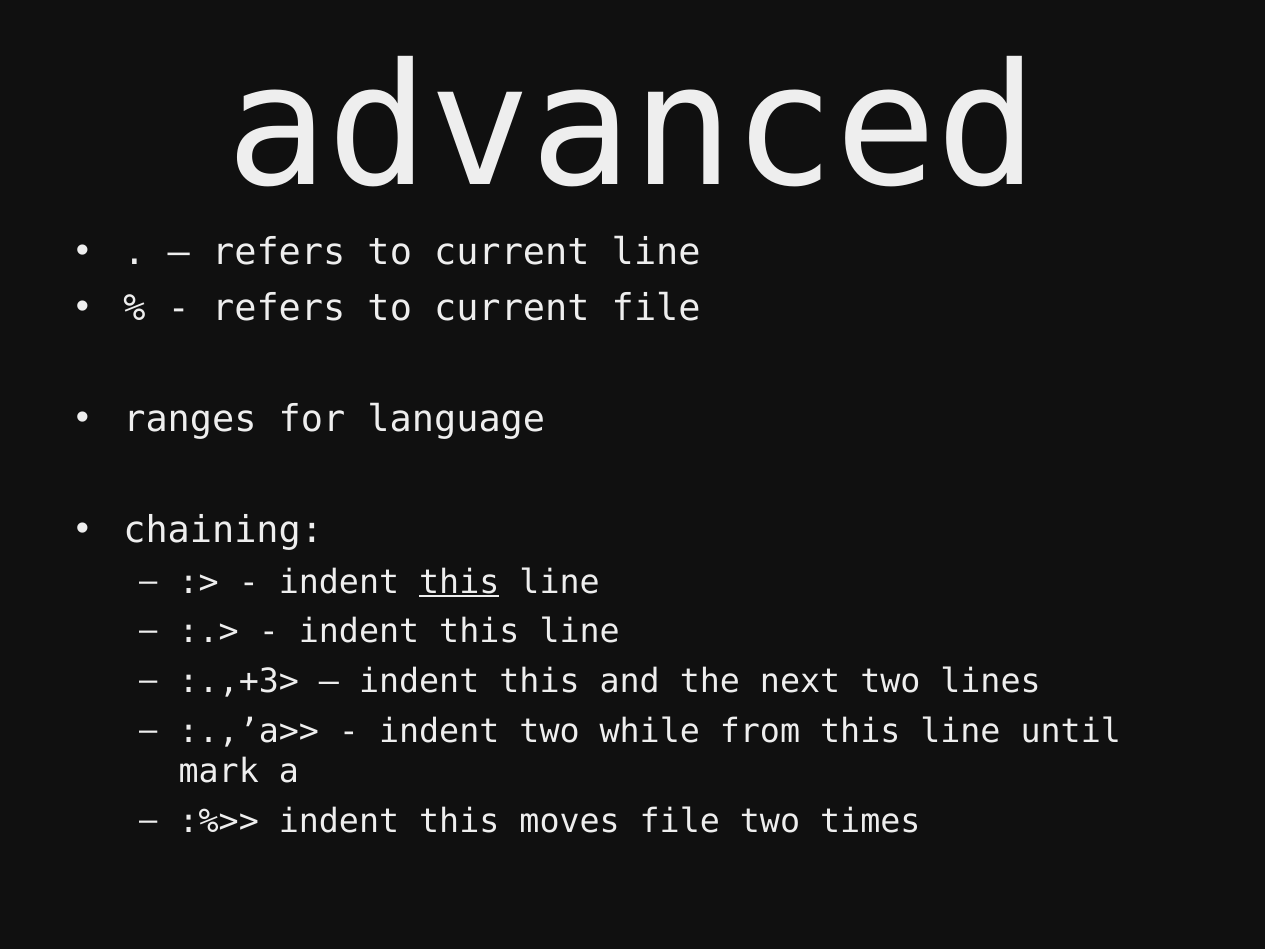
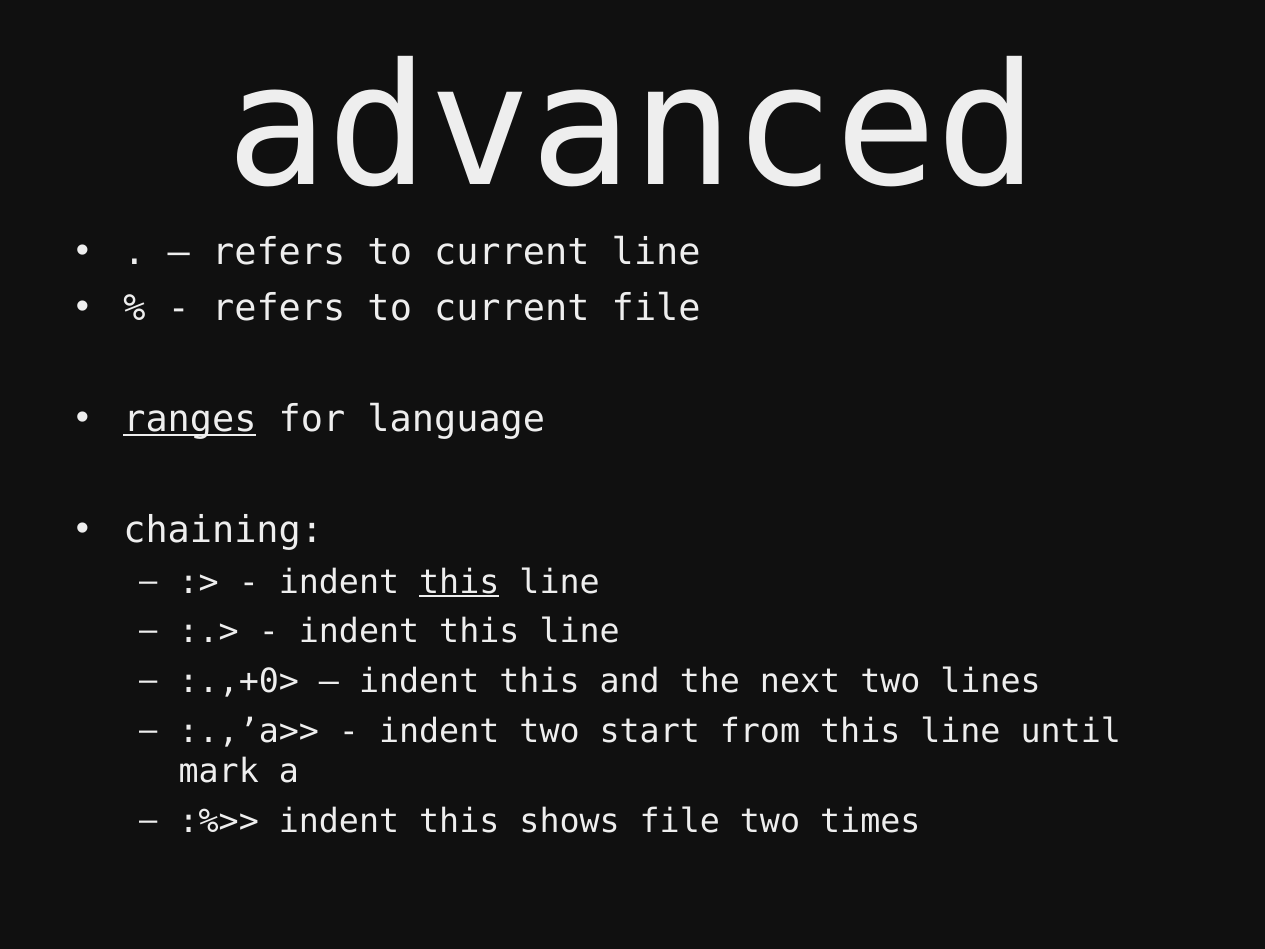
ranges underline: none -> present
:.,+3>: :.,+3> -> :.,+0>
while: while -> start
moves: moves -> shows
